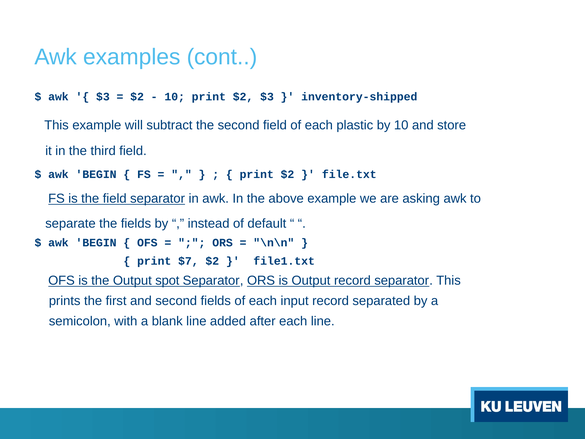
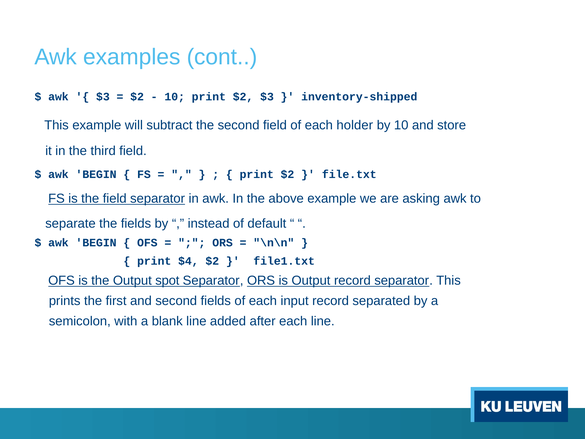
plastic: plastic -> holder
$7: $7 -> $4
